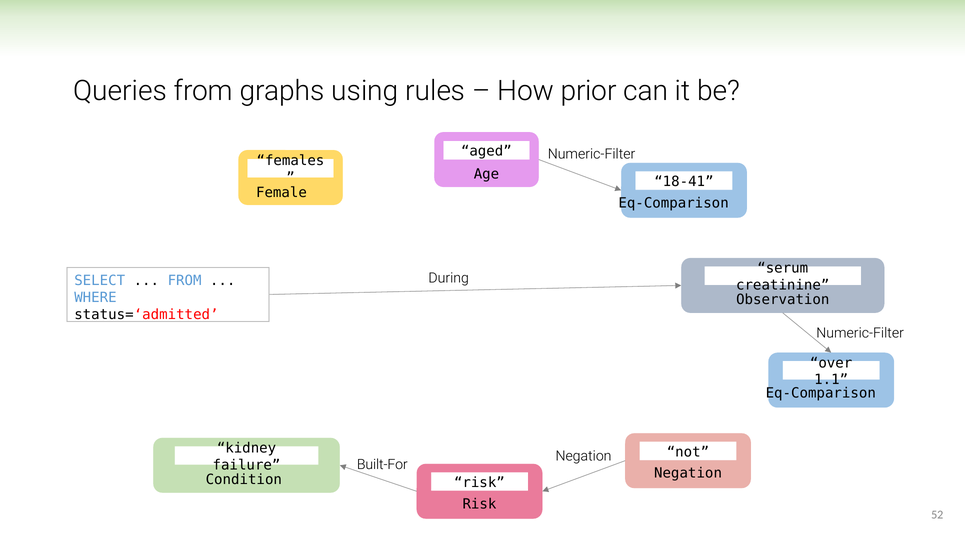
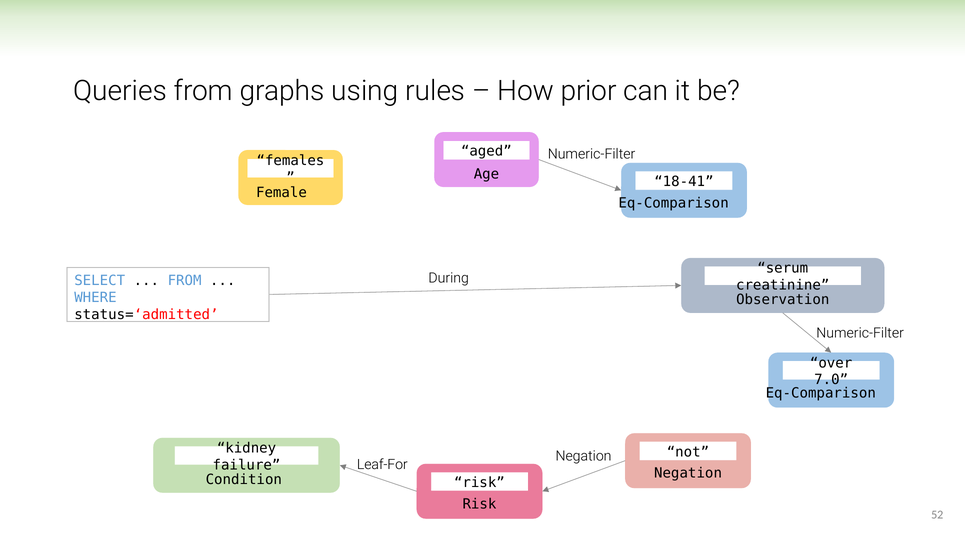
1.1: 1.1 -> 7.0
Built-For: Built-For -> Leaf-For
